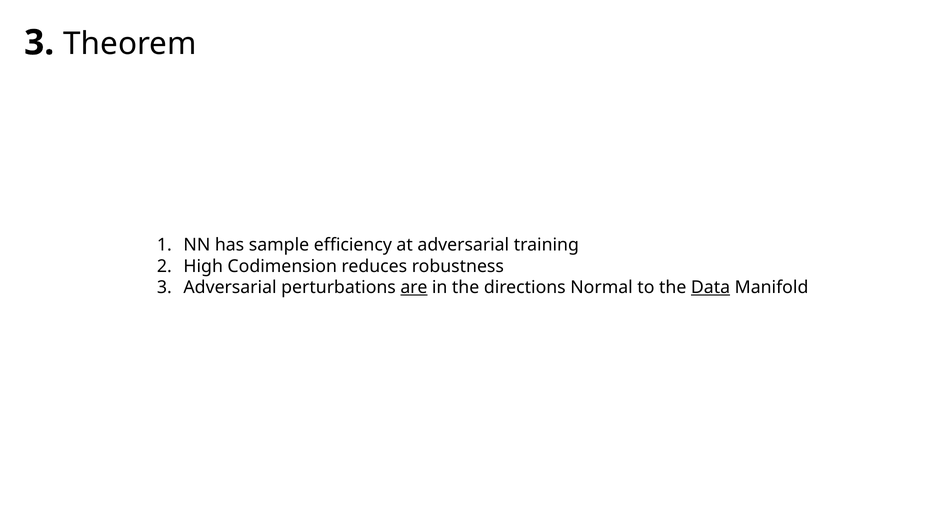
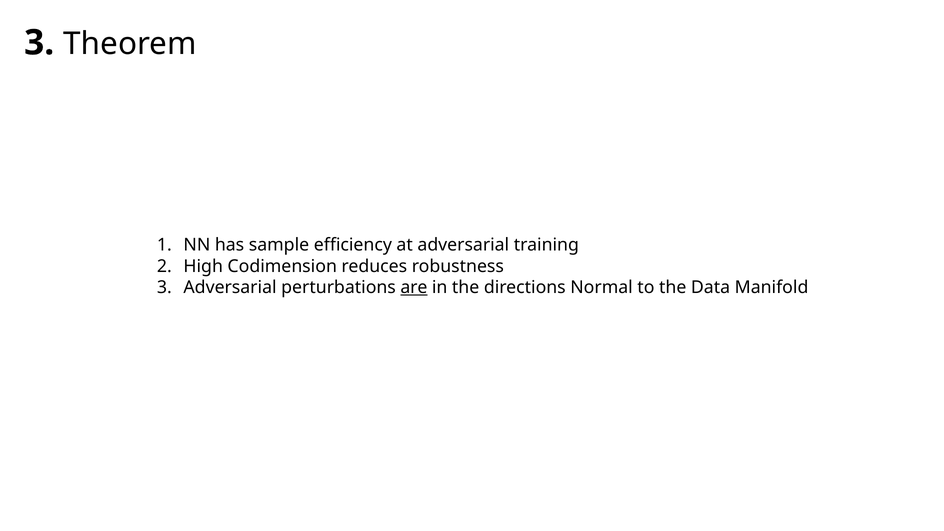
Data underline: present -> none
